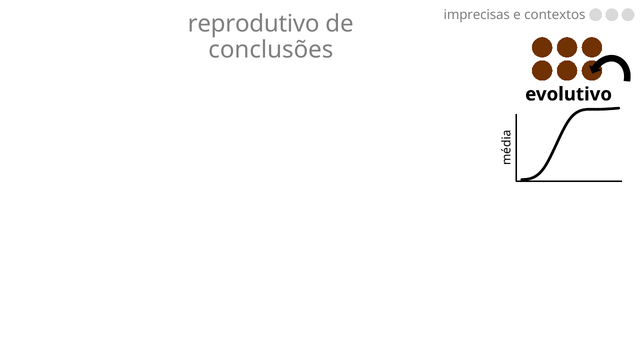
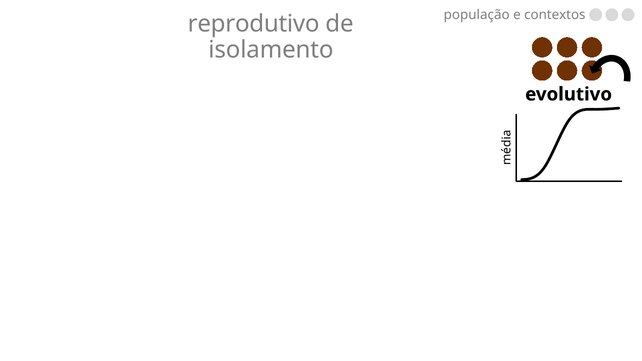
imprecisas: imprecisas -> população
conclusões: conclusões -> isolamento
